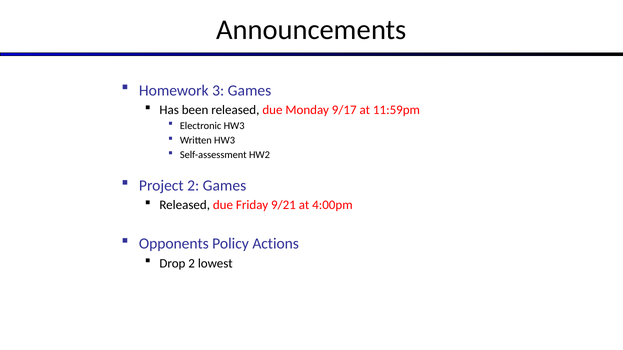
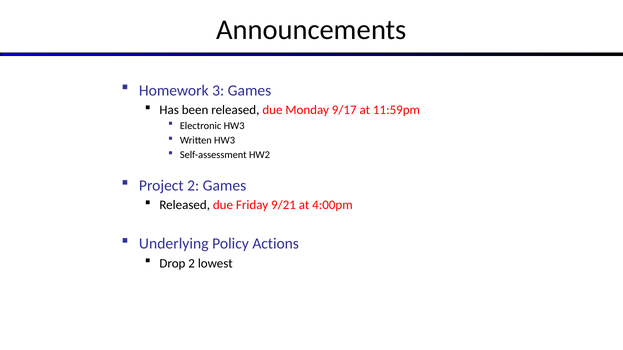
Opponents: Opponents -> Underlying
